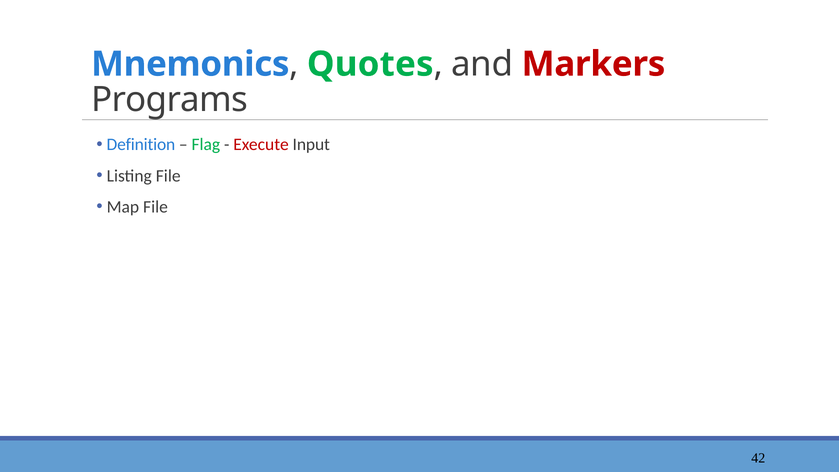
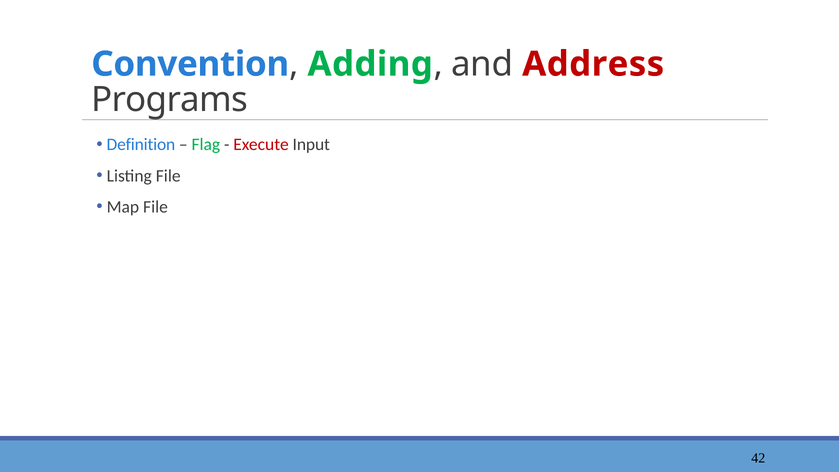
Mnemonics: Mnemonics -> Convention
Quotes: Quotes -> Adding
Markers: Markers -> Address
